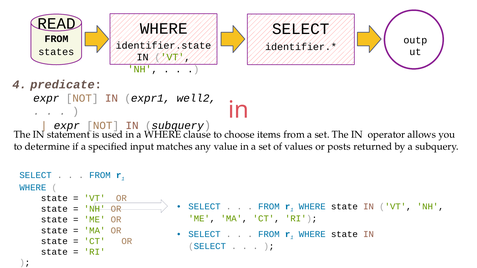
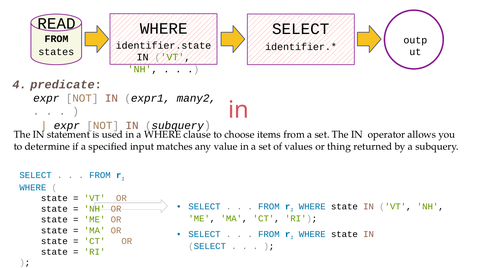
well2: well2 -> many2
posts: posts -> thing
